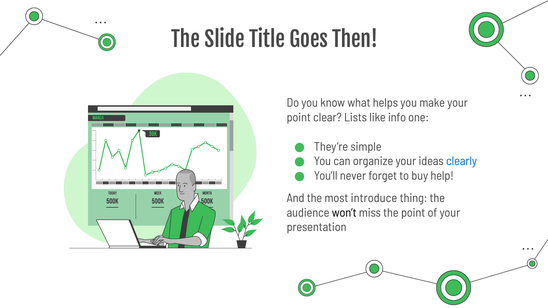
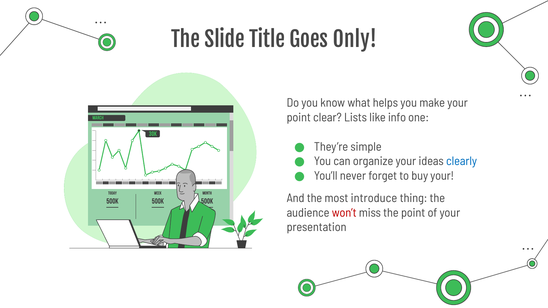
Then: Then -> Only
buy help: help -> your
won’t colour: black -> red
